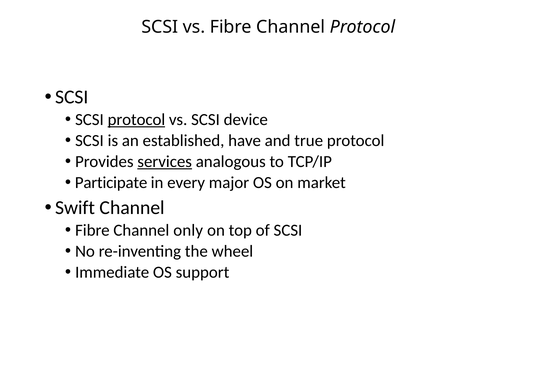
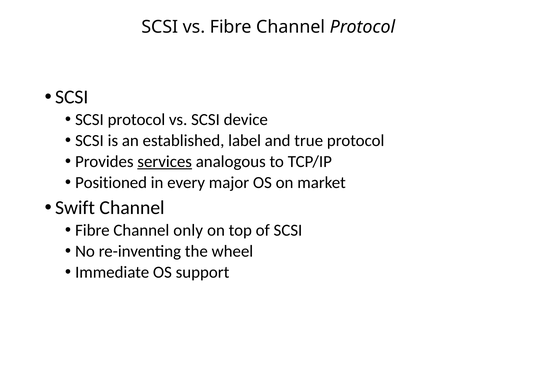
protocol at (136, 120) underline: present -> none
have: have -> label
Participate: Participate -> Positioned
